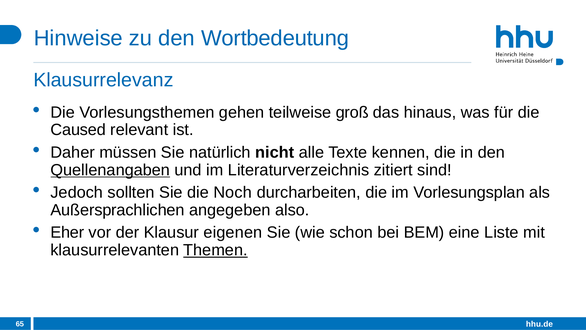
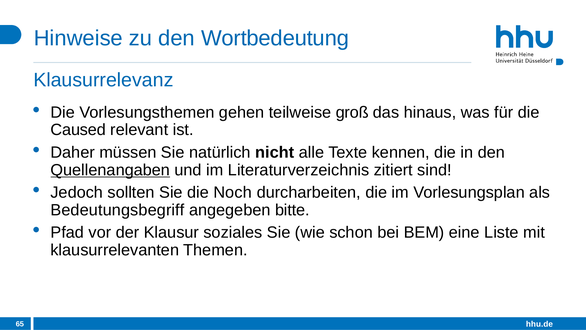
Außersprachlichen: Außersprachlichen -> Bedeutungsbegriff
also: also -> bitte
Eher: Eher -> Pfad
eigenen: eigenen -> soziales
Themen underline: present -> none
